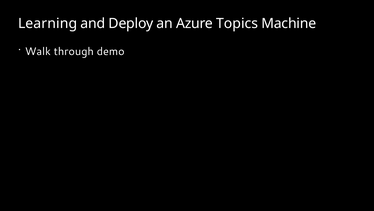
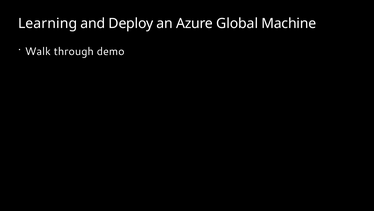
Topics: Topics -> Global
